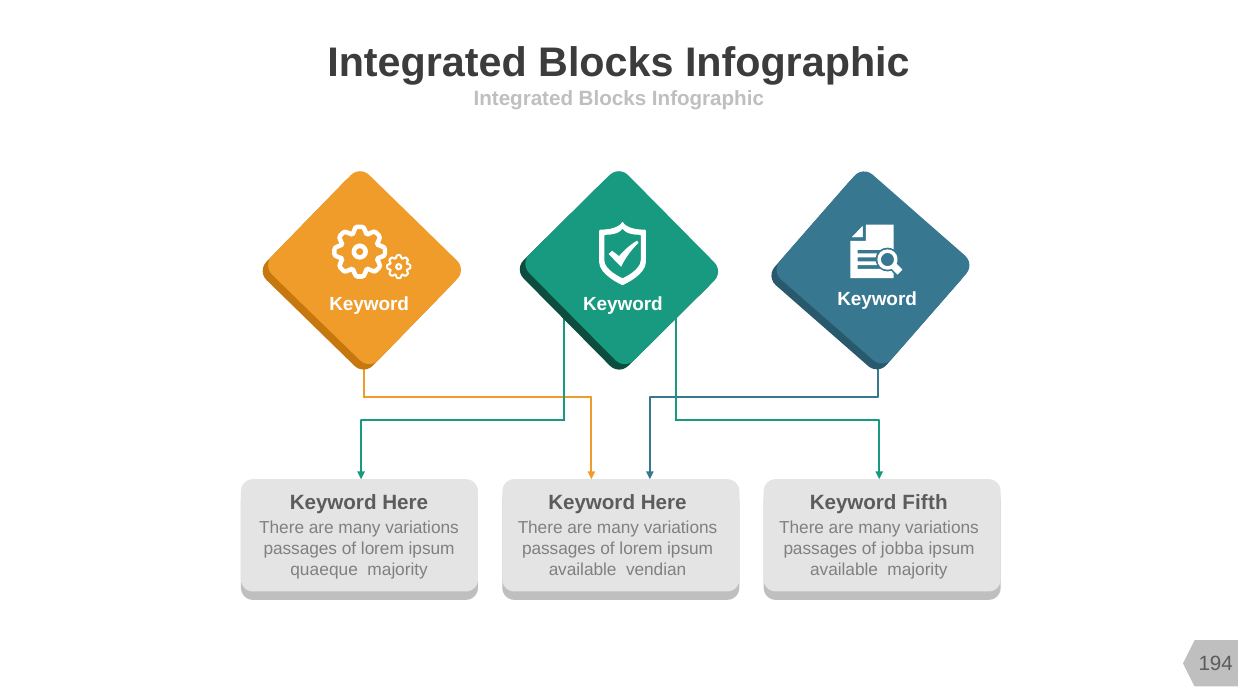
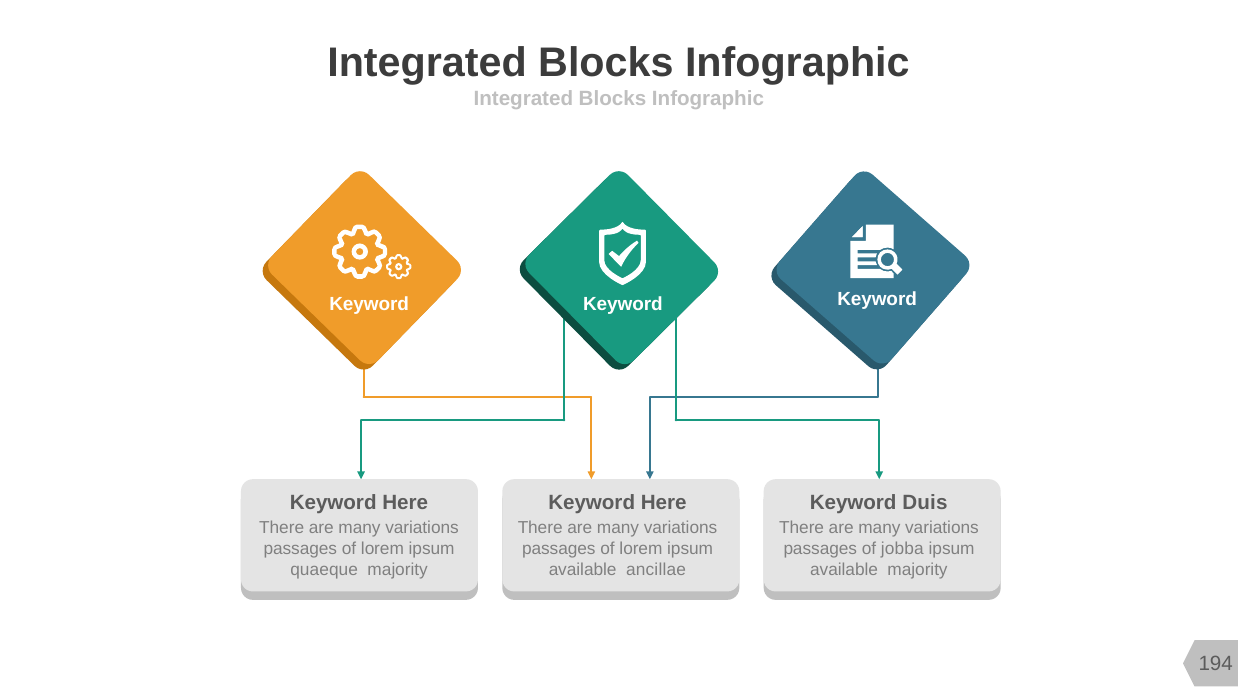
Fifth: Fifth -> Duis
vendian: vendian -> ancillae
